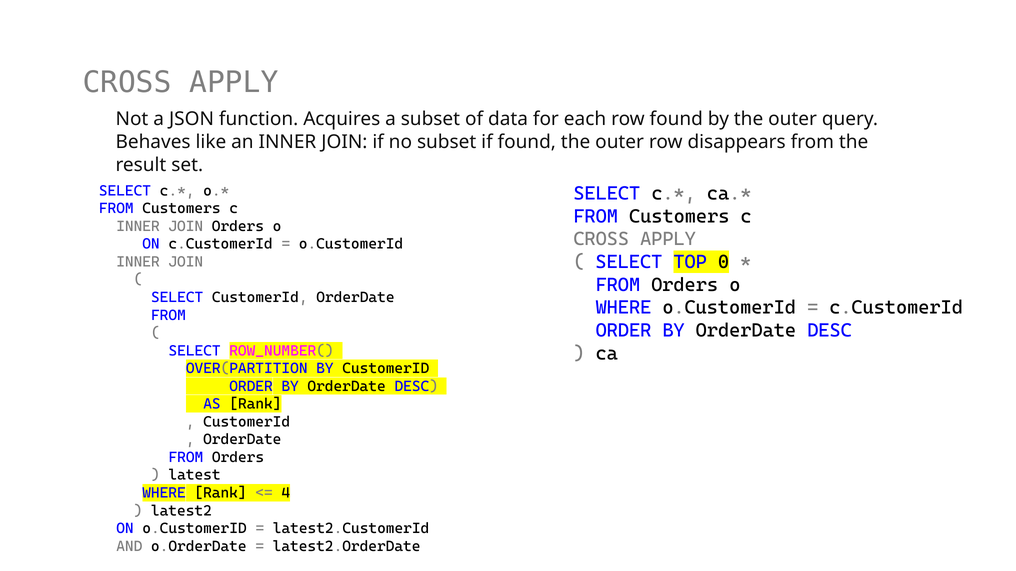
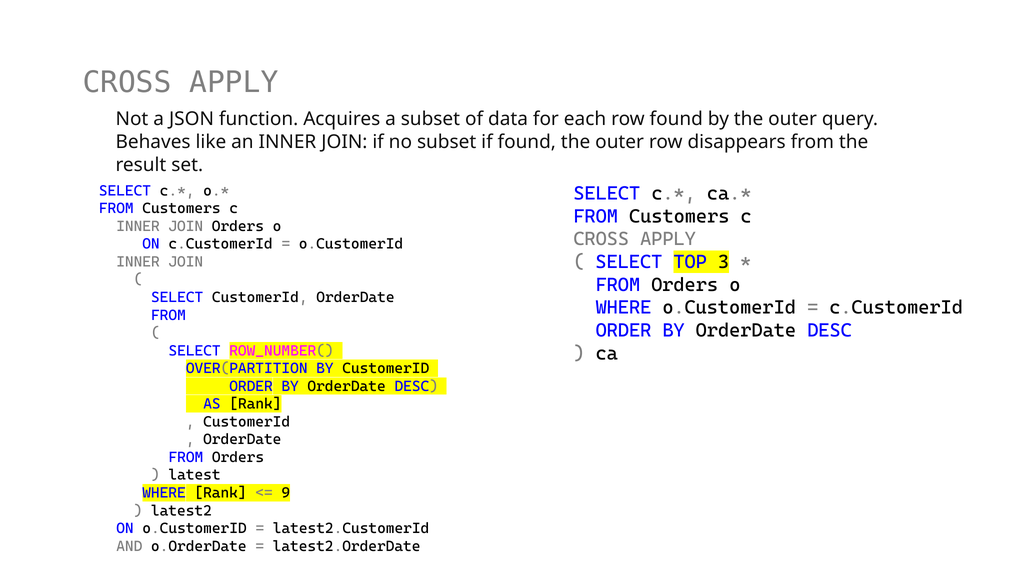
0: 0 -> 3
4: 4 -> 9
